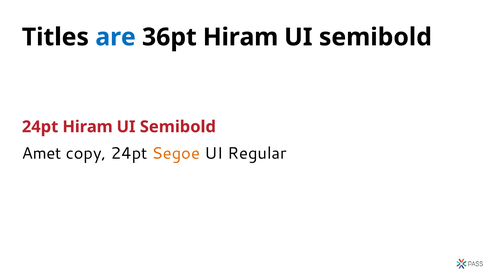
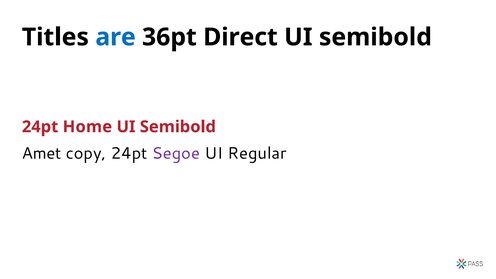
36pt Hiram: Hiram -> Direct
24pt Hiram: Hiram -> Home
Segoe colour: orange -> purple
